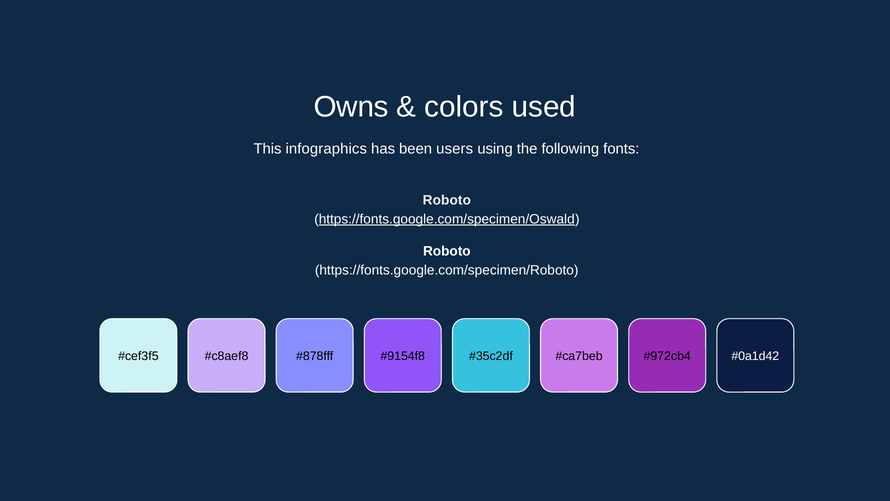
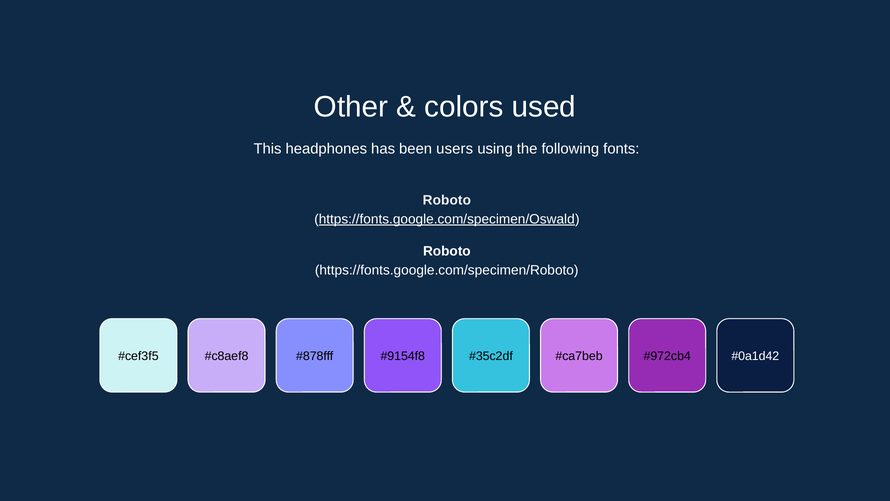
Owns: Owns -> Other
infographics: infographics -> headphones
